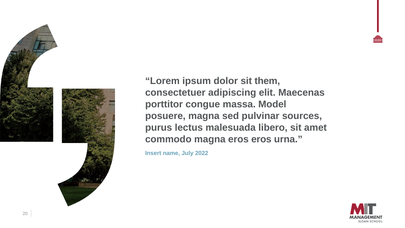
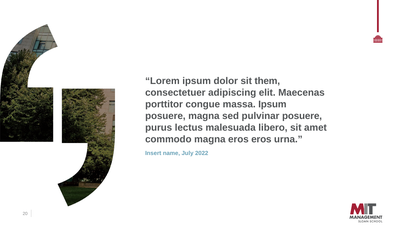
massa Model: Model -> Ipsum
pulvinar sources: sources -> posuere
